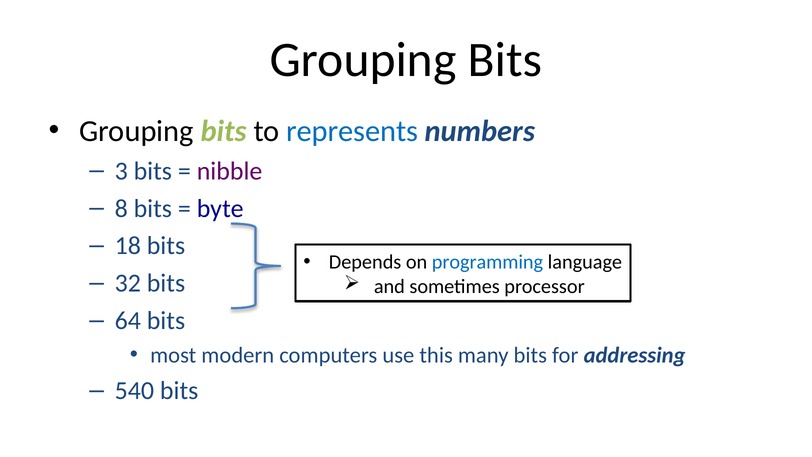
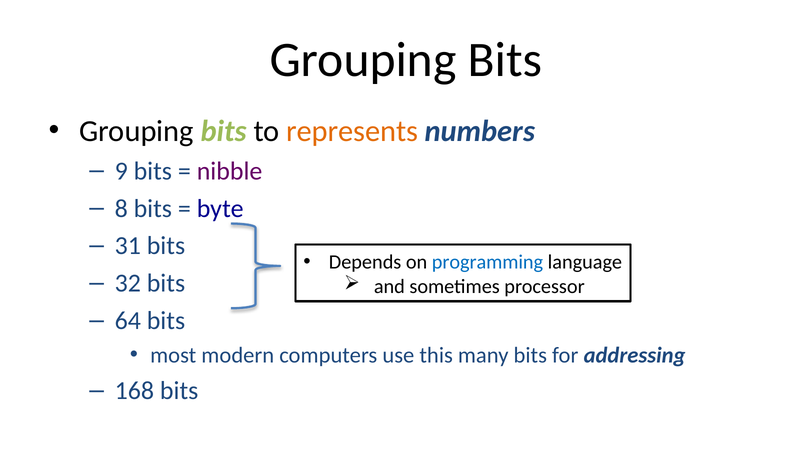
represents colour: blue -> orange
3: 3 -> 9
18: 18 -> 31
540: 540 -> 168
